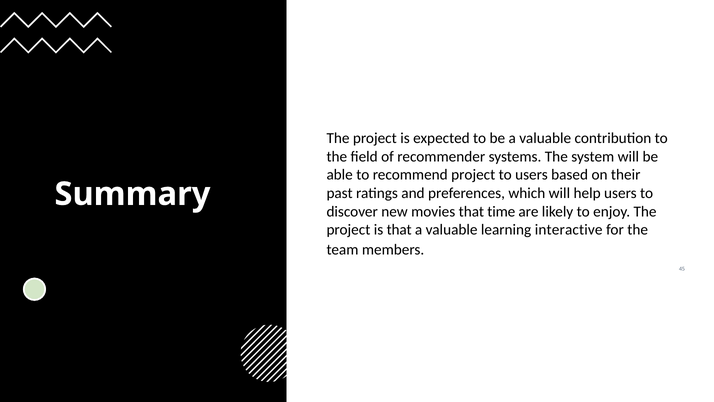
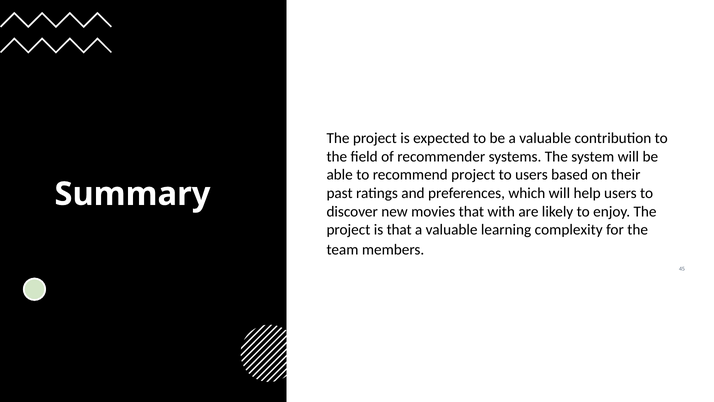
time: time -> with
interactive: interactive -> complexity
